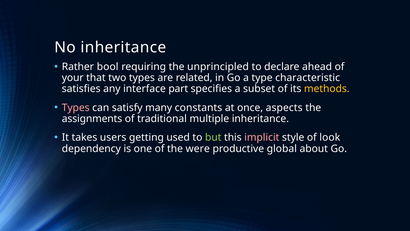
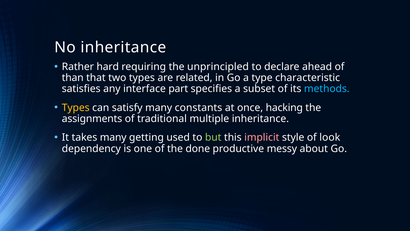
bool: bool -> hard
your: your -> than
methods colour: yellow -> light blue
Types at (76, 108) colour: pink -> yellow
aspects: aspects -> hacking
takes users: users -> many
were: were -> done
global: global -> messy
